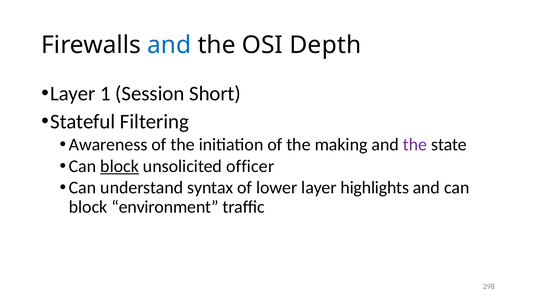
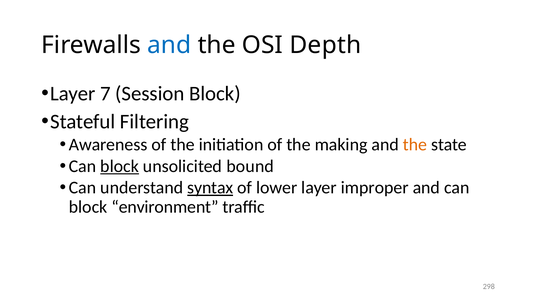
1: 1 -> 7
Session Short: Short -> Block
the at (415, 145) colour: purple -> orange
officer: officer -> bound
syntax underline: none -> present
highlights: highlights -> improper
